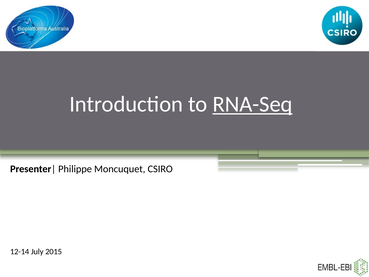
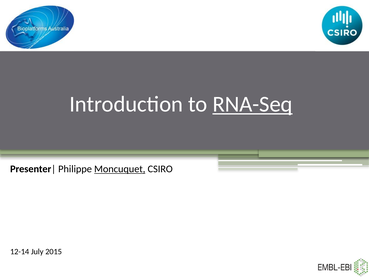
Moncuquet underline: none -> present
